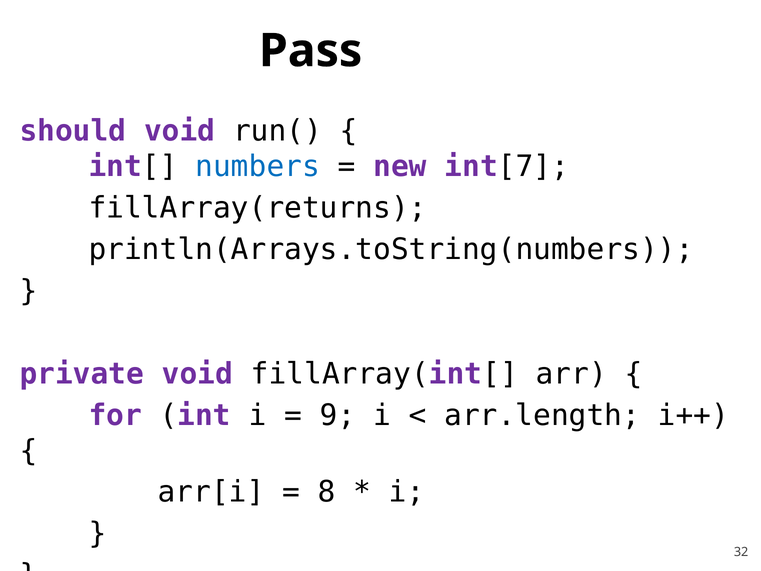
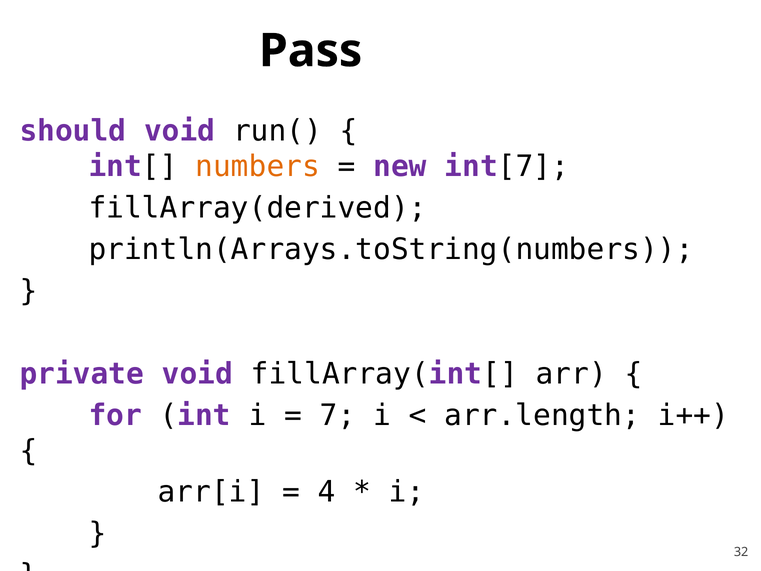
numbers colour: blue -> orange
fillArray(returns: fillArray(returns -> fillArray(derived
9: 9 -> 7
8: 8 -> 4
